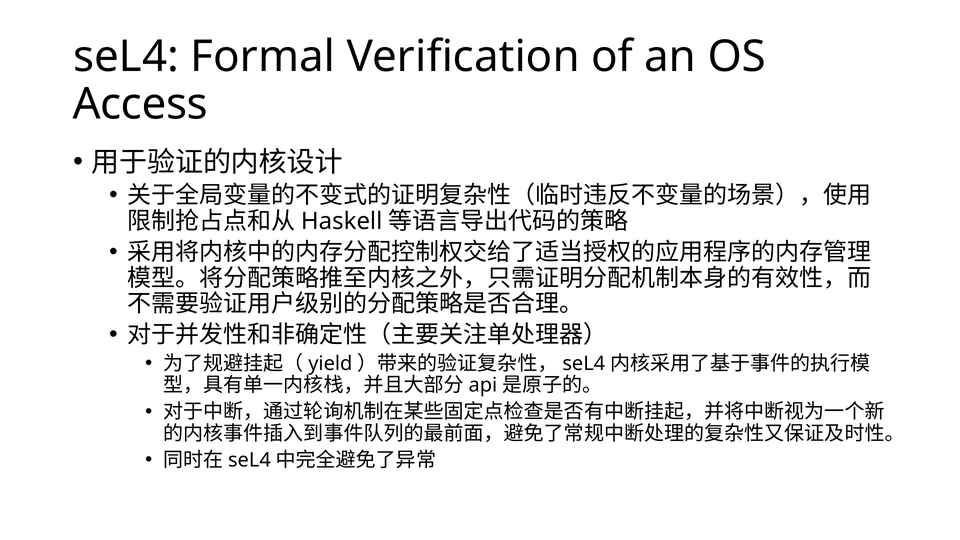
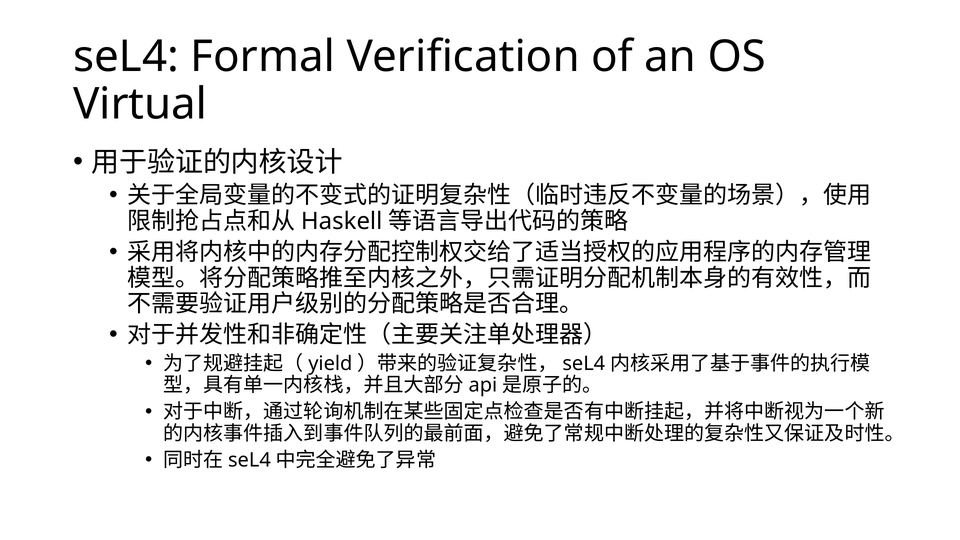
Access: Access -> Virtual
